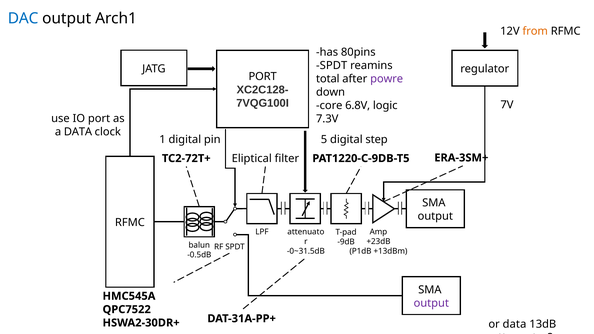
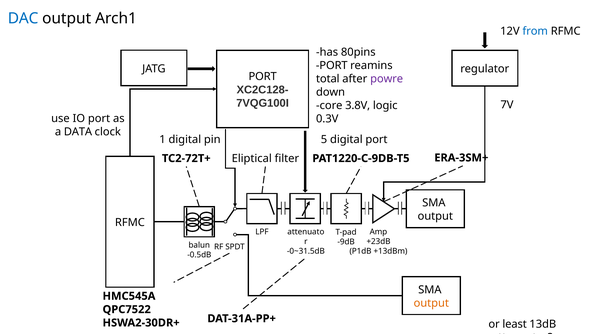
from colour: orange -> blue
SPDT at (332, 65): SPDT -> PORT
6.8V: 6.8V -> 3.8V
7.3V: 7.3V -> 0.3V
digital step: step -> port
output at (431, 303) colour: purple -> orange
or data: data -> least
